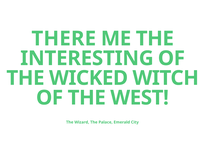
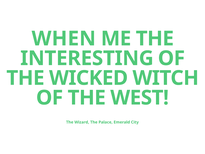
THERE: THERE -> WHEN
